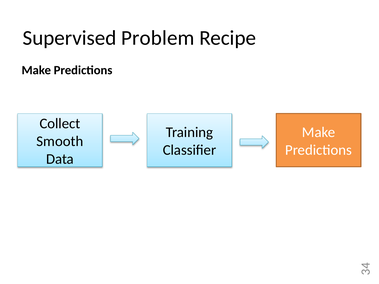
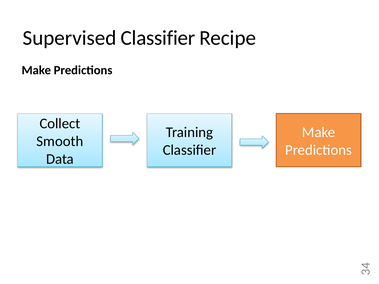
Supervised Problem: Problem -> Classifier
